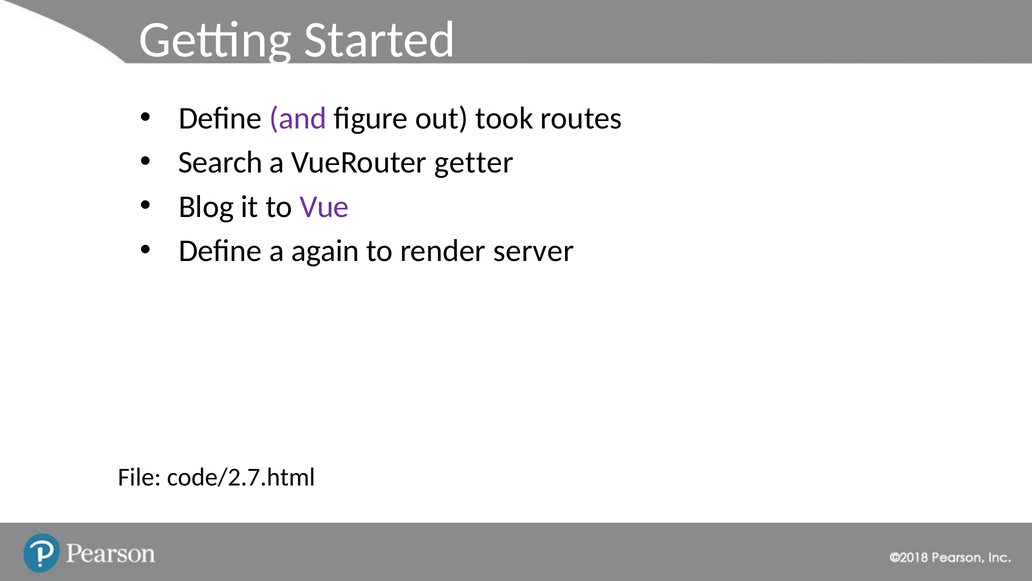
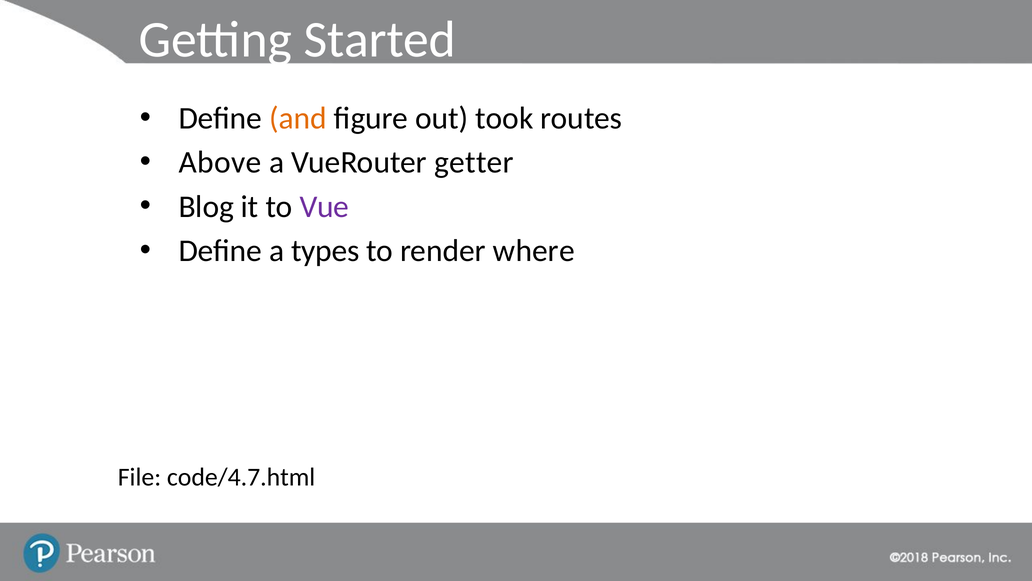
and colour: purple -> orange
Search: Search -> Above
again: again -> types
server: server -> where
code/2.7.html: code/2.7.html -> code/4.7.html
